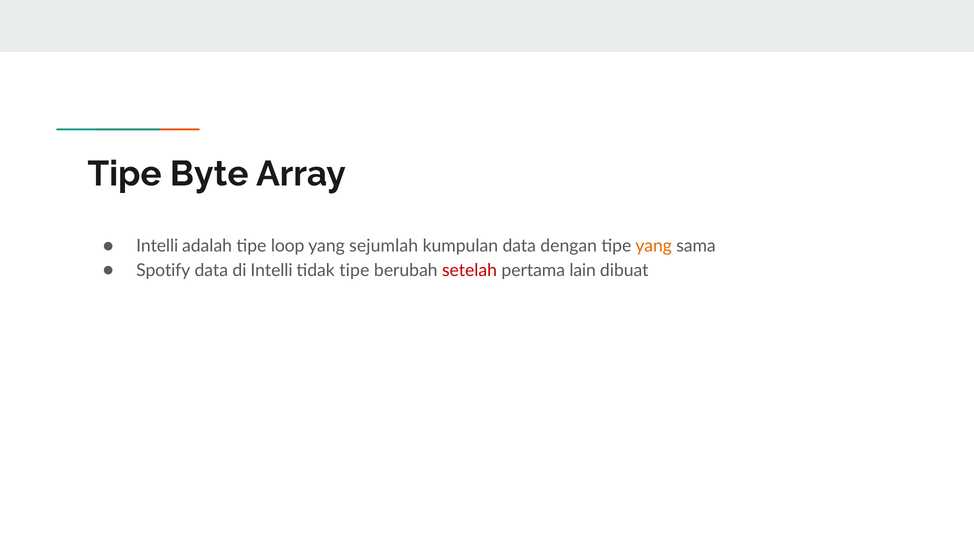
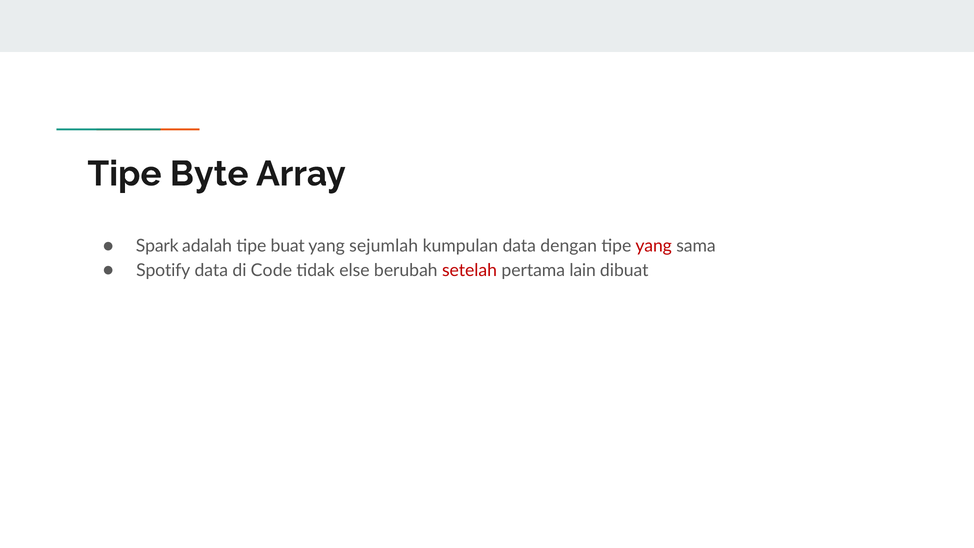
Intelli at (157, 246): Intelli -> Spark
loop: loop -> buat
yang at (654, 246) colour: orange -> red
di Intelli: Intelli -> Code
tidak tipe: tipe -> else
